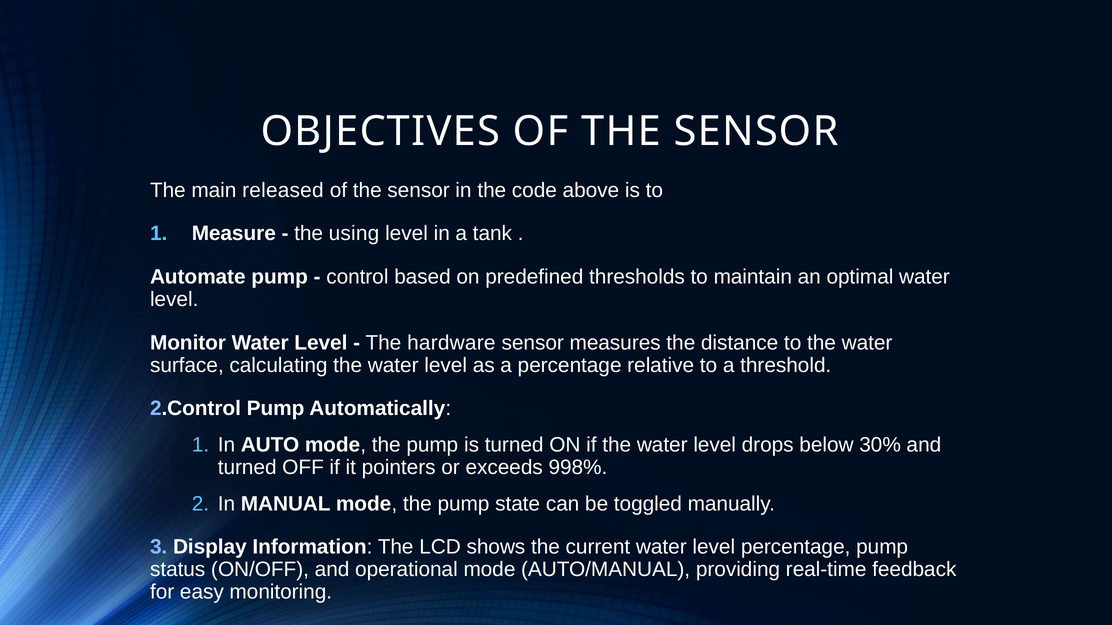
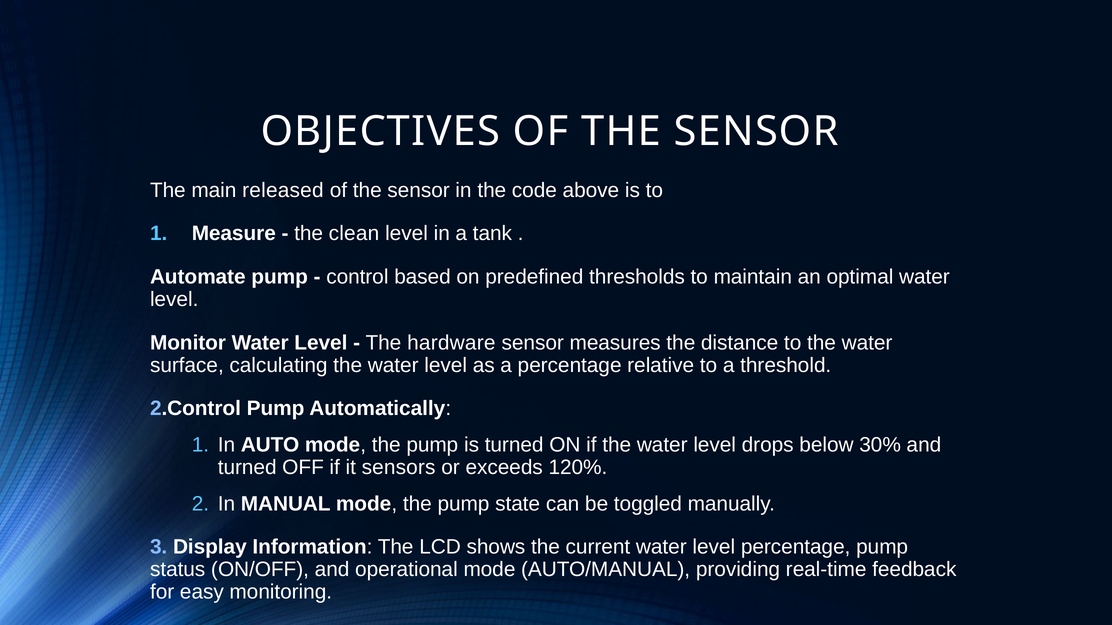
using: using -> clean
pointers: pointers -> sensors
998%: 998% -> 120%
